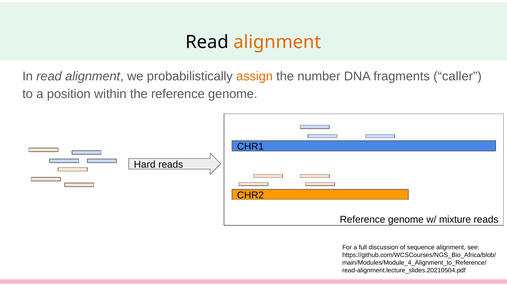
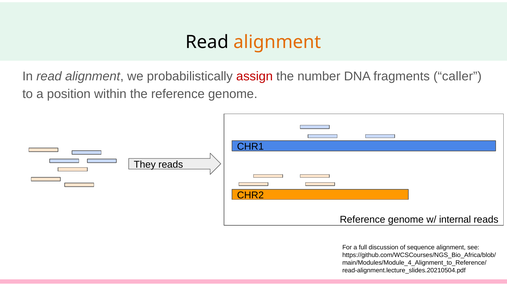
assign colour: orange -> red
Hard: Hard -> They
mixture: mixture -> internal
